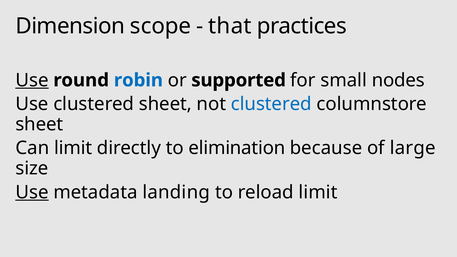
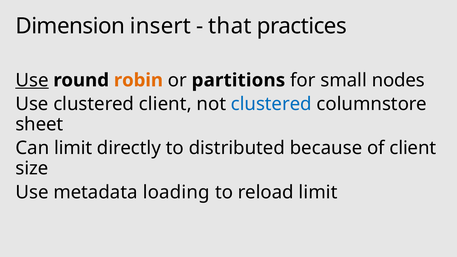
scope: scope -> insert
robin colour: blue -> orange
supported: supported -> partitions
clustered sheet: sheet -> client
elimination: elimination -> distributed
of large: large -> client
Use at (32, 192) underline: present -> none
landing: landing -> loading
